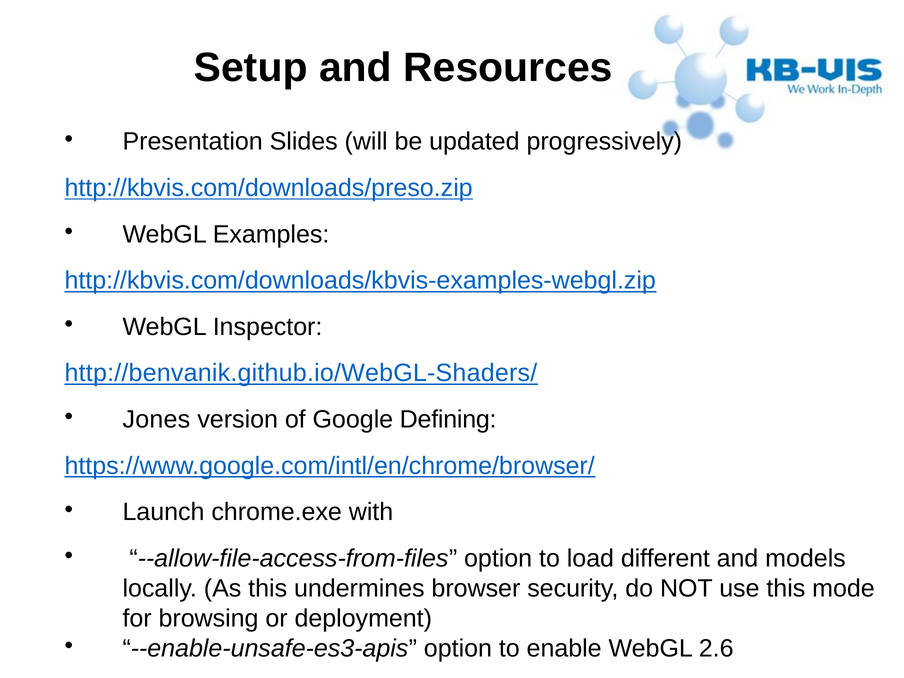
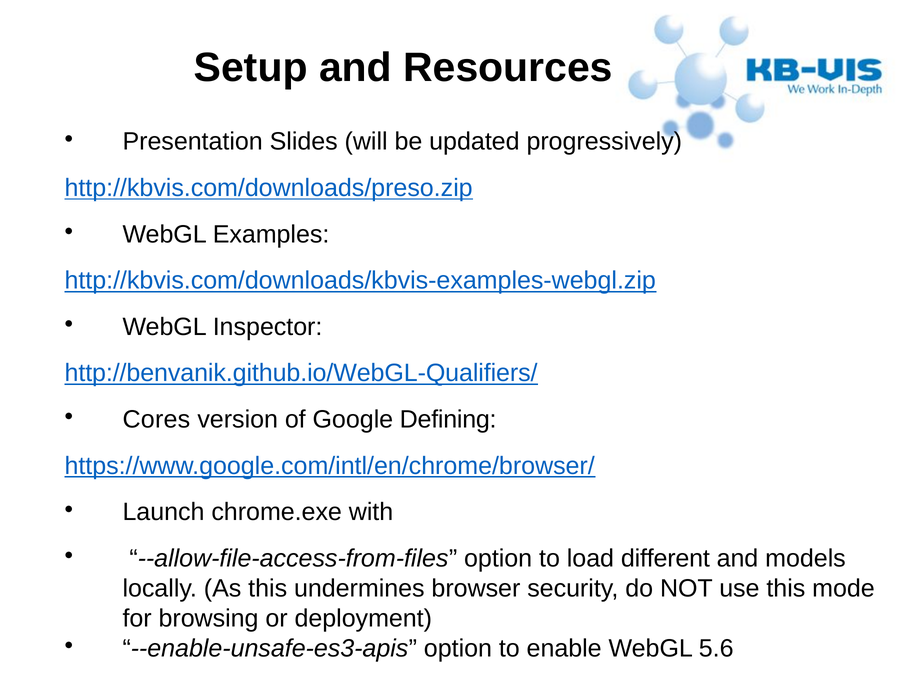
http://benvanik.github.io/WebGL-Shaders/: http://benvanik.github.io/WebGL-Shaders/ -> http://benvanik.github.io/WebGL-Qualifiers/
Jones: Jones -> Cores
2.6: 2.6 -> 5.6
